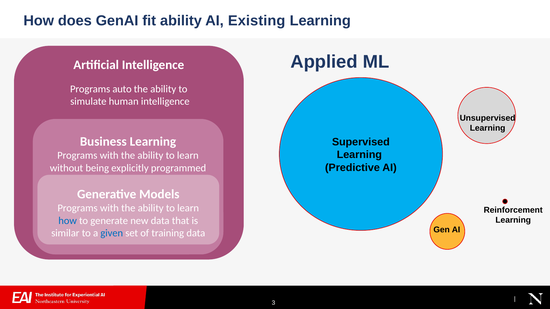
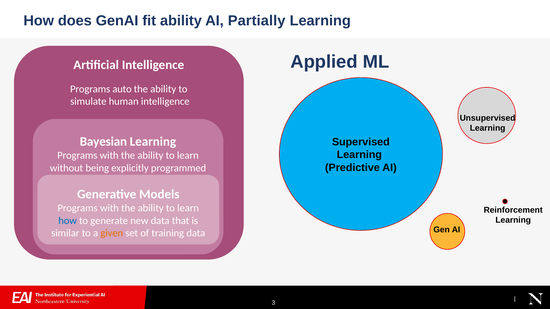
Existing: Existing -> Partially
Business: Business -> Bayesian
given colour: blue -> orange
